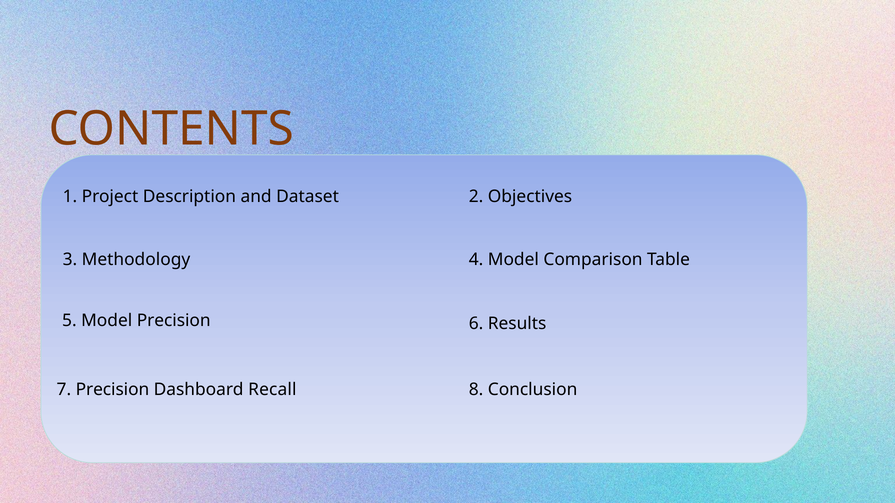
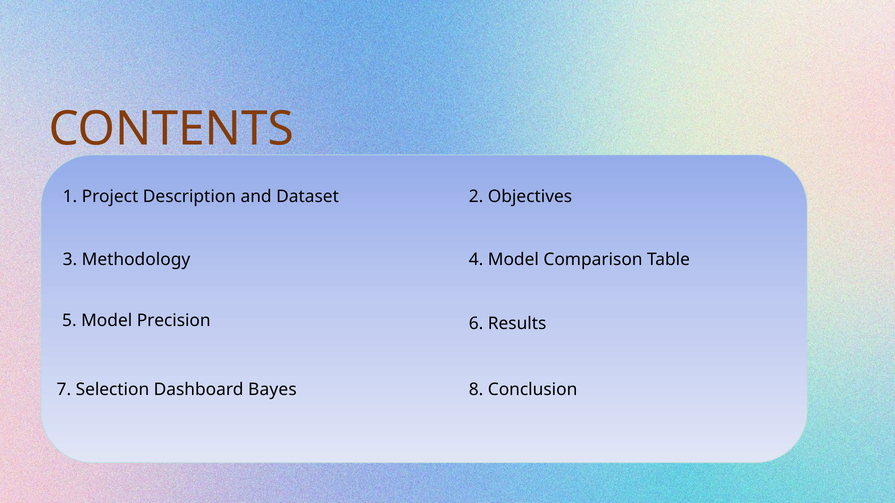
7 Precision: Precision -> Selection
Recall: Recall -> Bayes
